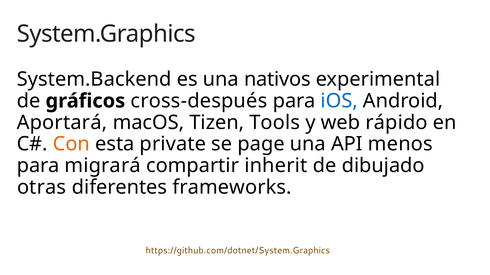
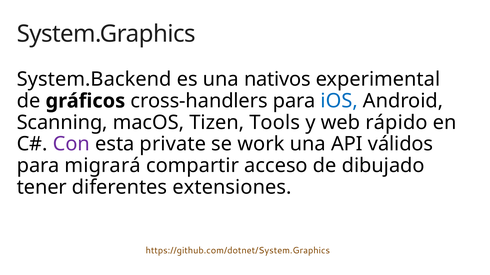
cross-después: cross-después -> cross-handlers
Aportará: Aportará -> Scanning
Con colour: orange -> purple
page: page -> work
menos: menos -> válidos
inherit: inherit -> acceso
otras: otras -> tener
frameworks: frameworks -> extensiones
